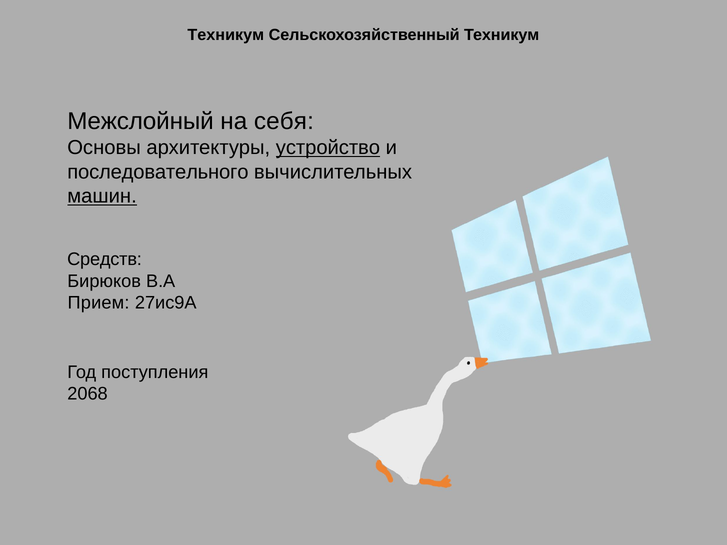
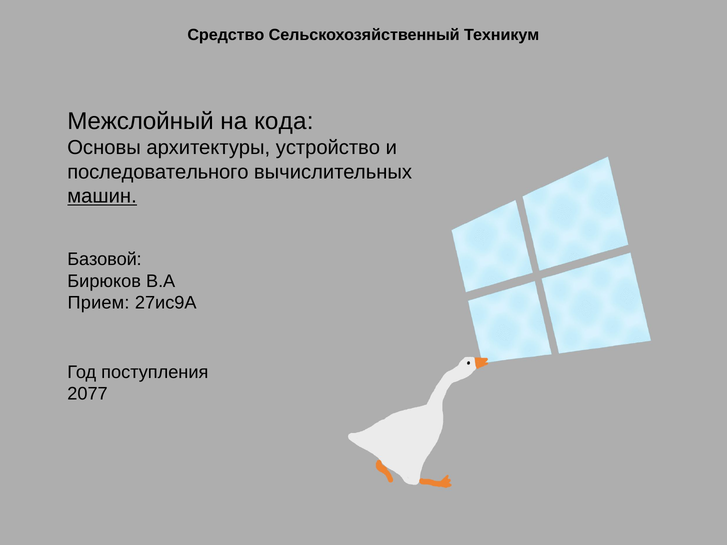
Техникум at (226, 35): Техникум -> Средство
себя: себя -> кода
устройство underline: present -> none
Средств: Средств -> Базовой
2068: 2068 -> 2077
